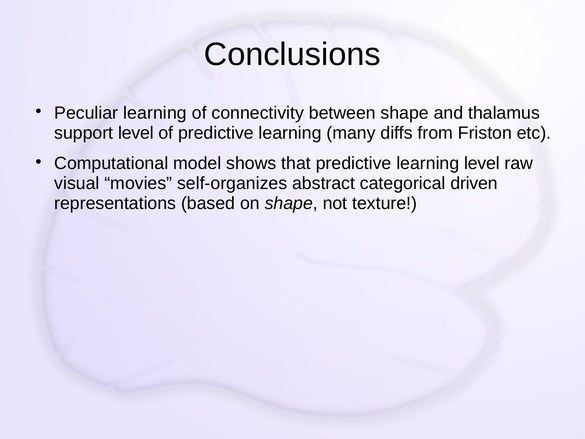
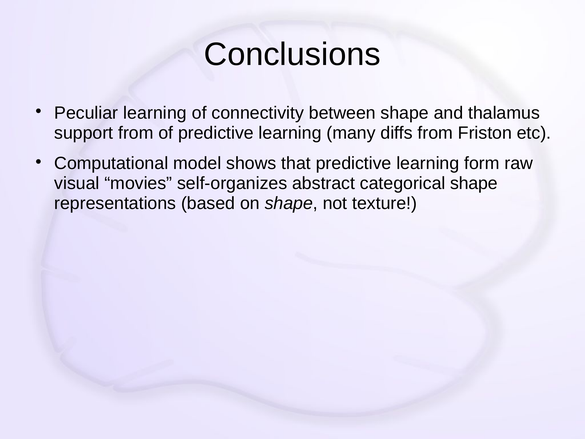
support level: level -> from
learning level: level -> form
categorical driven: driven -> shape
